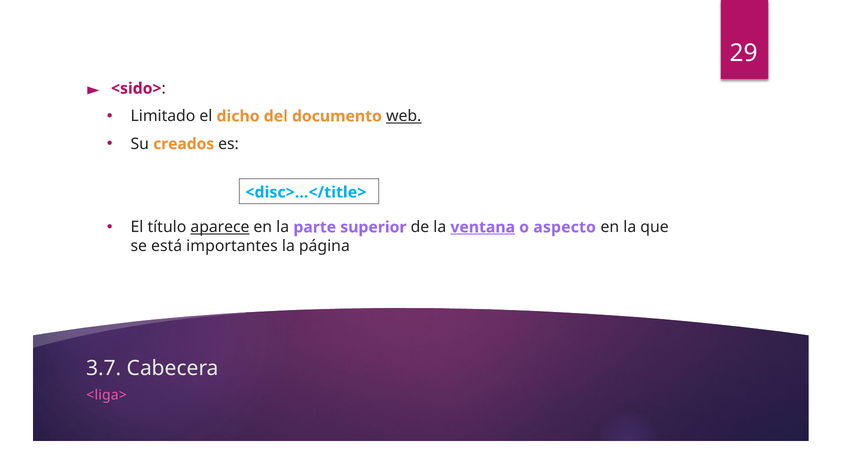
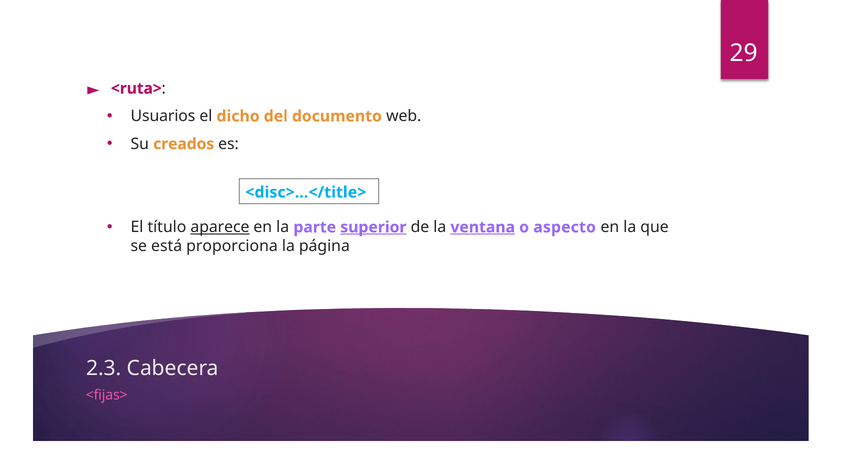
<sido>: <sido> -> <ruta>
Limitado: Limitado -> Usuarios
web underline: present -> none
superior underline: none -> present
importantes: importantes -> proporciona
3.7: 3.7 -> 2.3
<liga>: <liga> -> <fijas>
